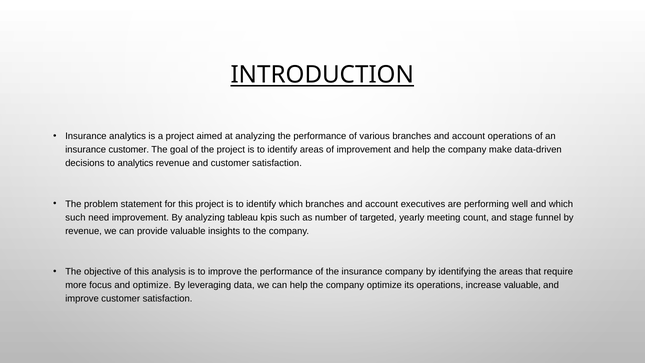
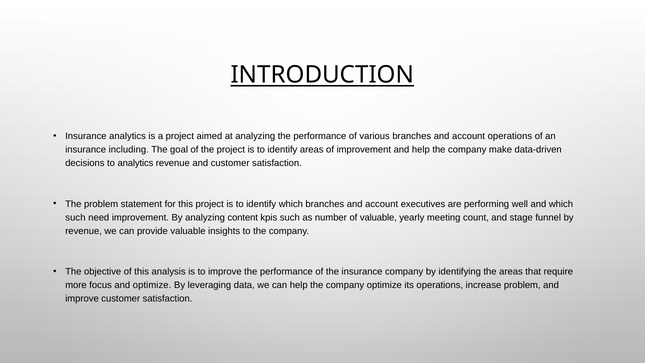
insurance customer: customer -> including
tableau: tableau -> content
of targeted: targeted -> valuable
increase valuable: valuable -> problem
